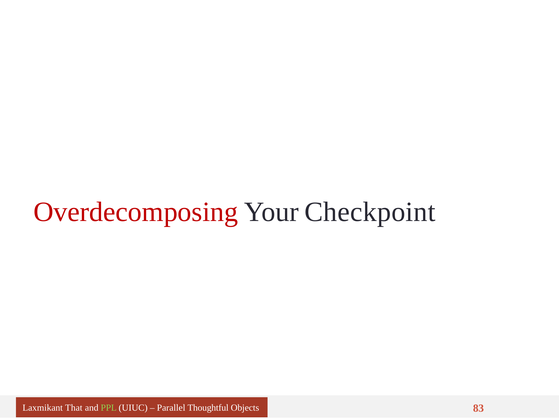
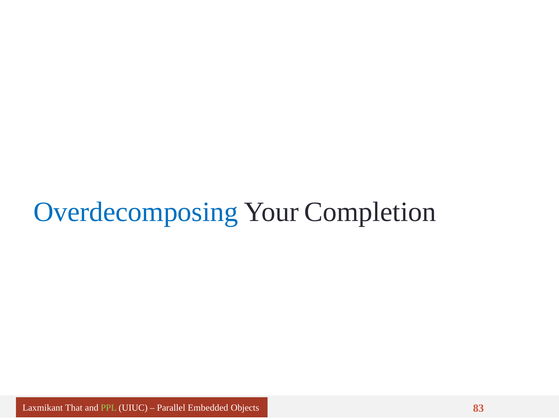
Overdecomposing colour: red -> blue
Checkpoint: Checkpoint -> Completion
Thoughtful: Thoughtful -> Embedded
